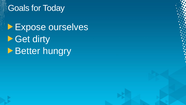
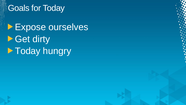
Better at (28, 51): Better -> Today
